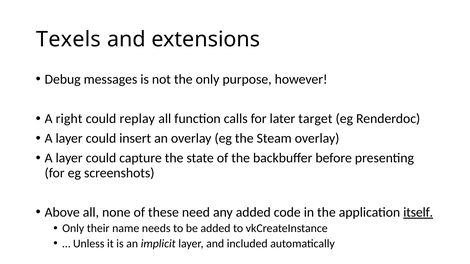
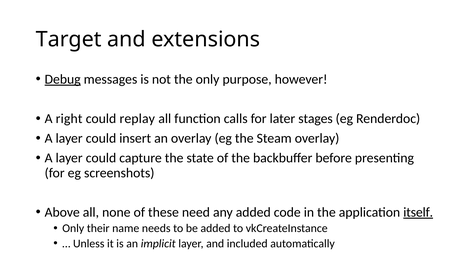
Texels: Texels -> Target
Debug underline: none -> present
target: target -> stages
